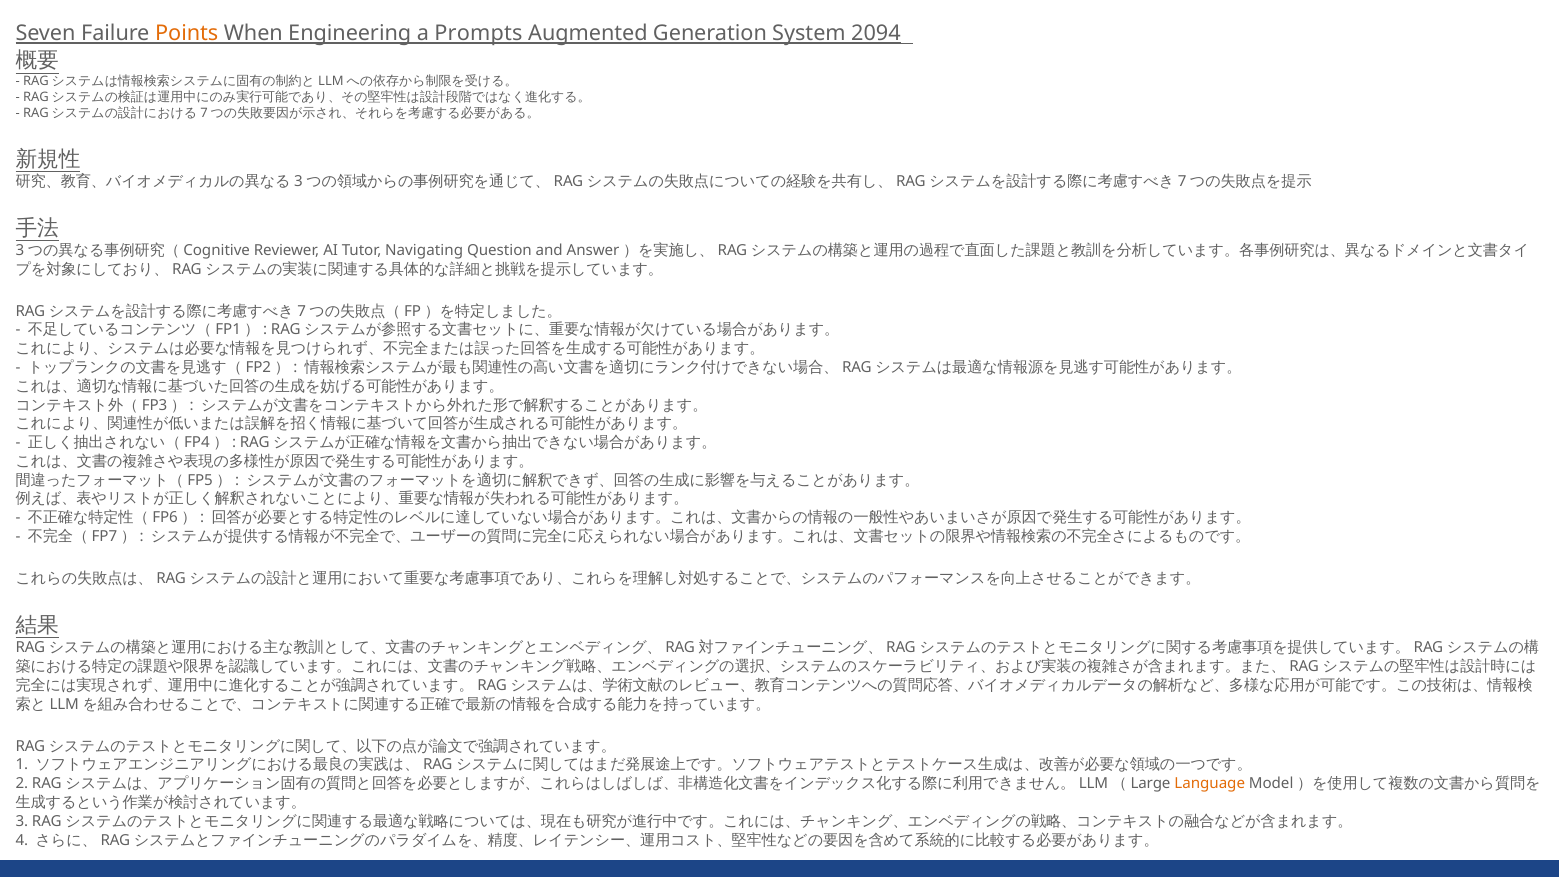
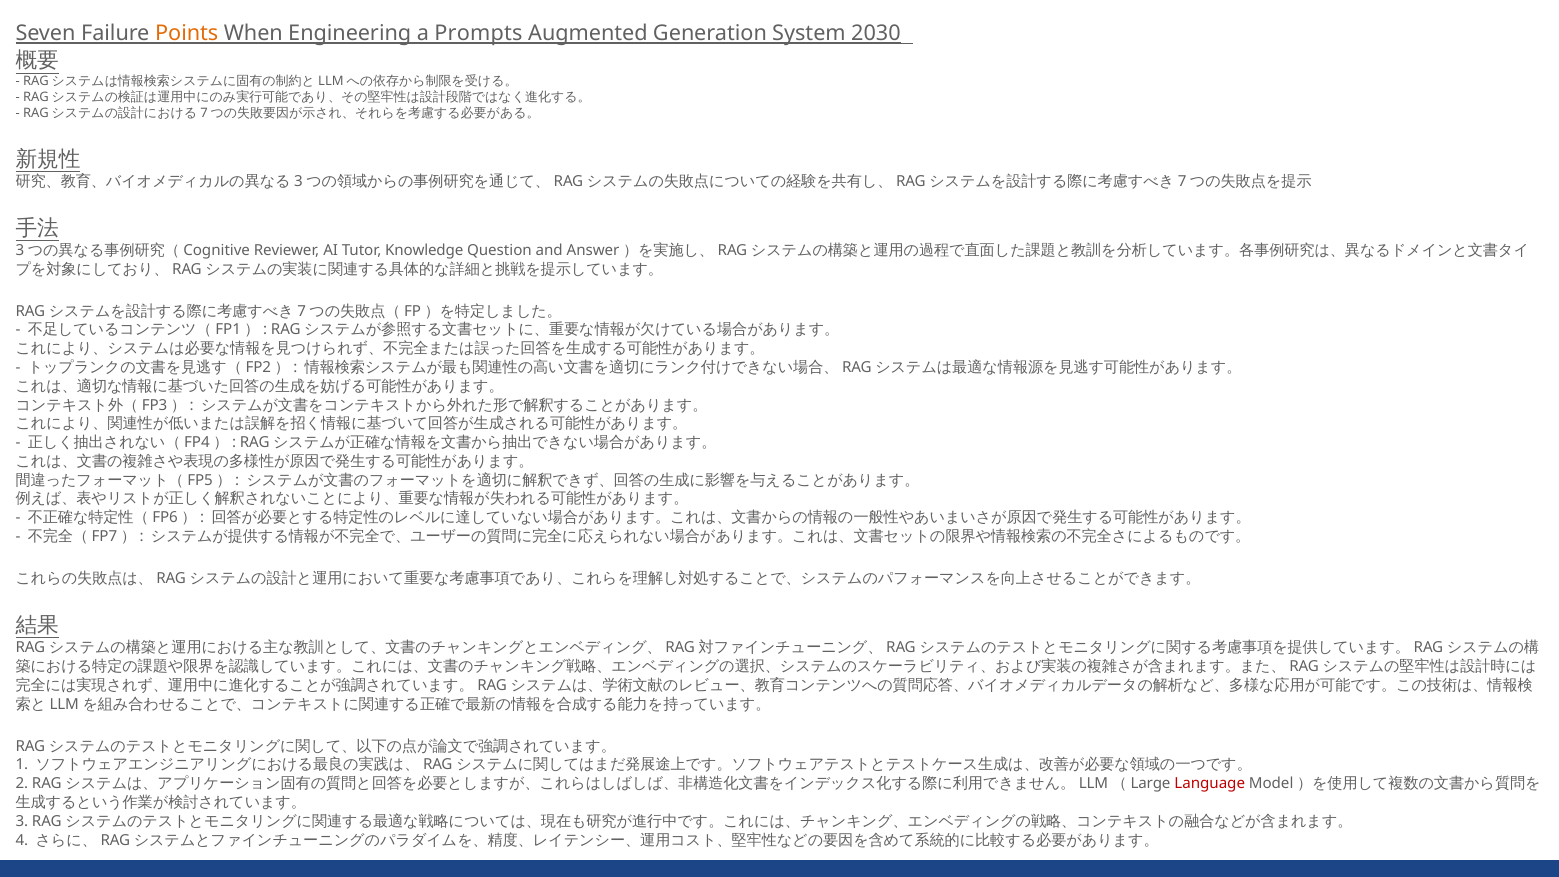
2094: 2094 -> 2030
Navigating: Navigating -> Knowledge
Language colour: orange -> red
